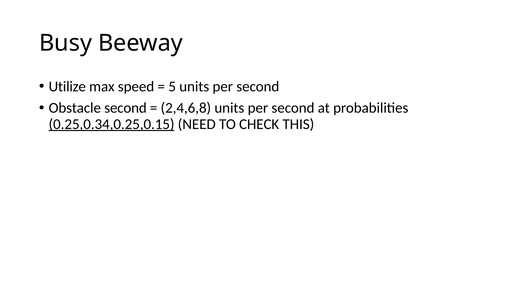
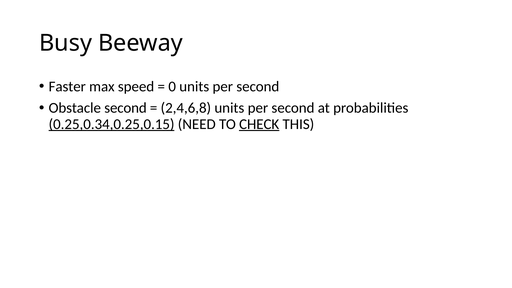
Utilize: Utilize -> Faster
5: 5 -> 0
CHECK underline: none -> present
